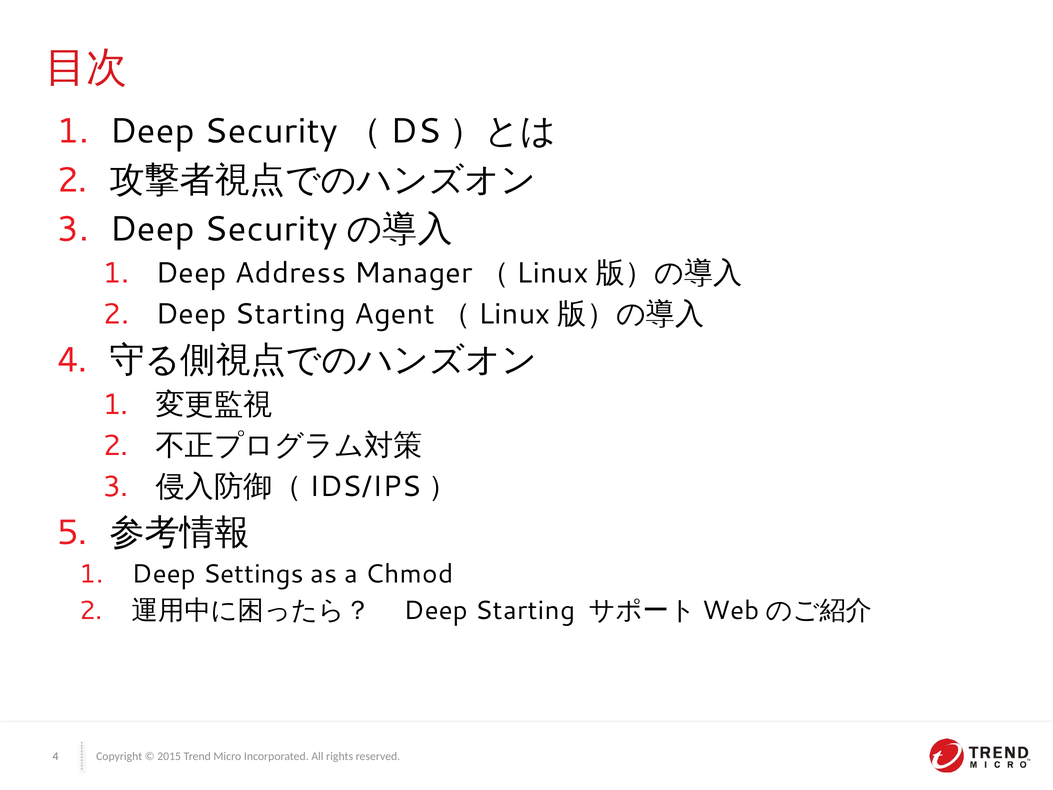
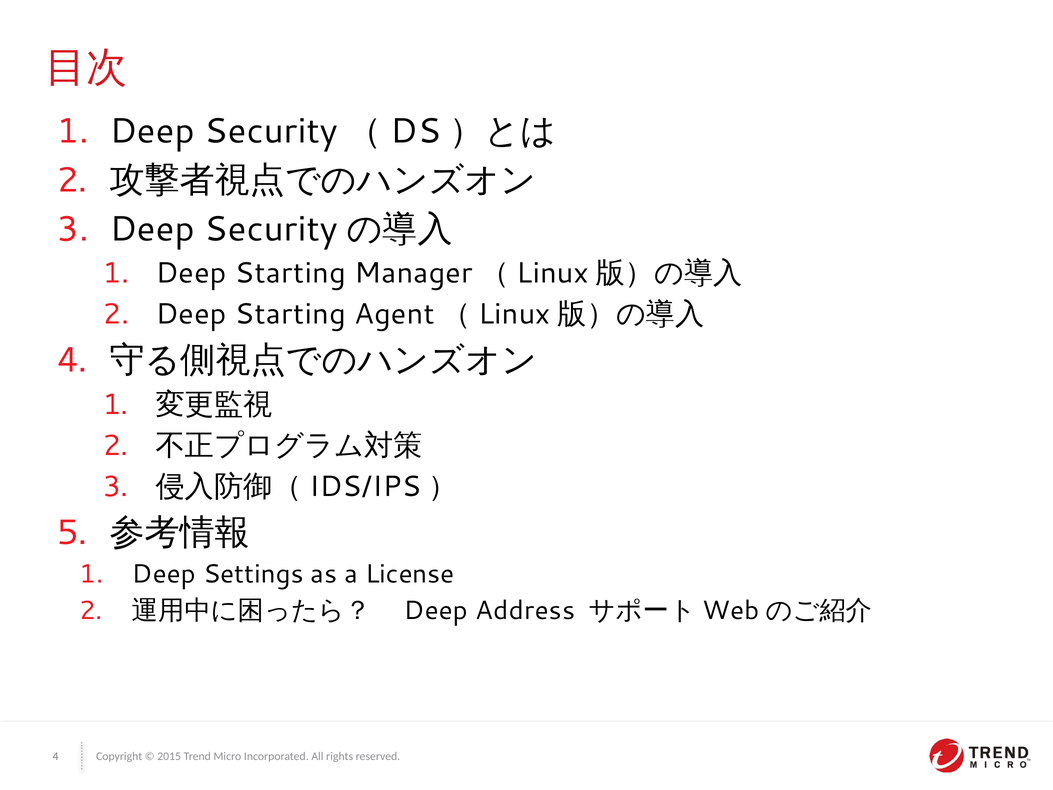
Address at (291, 273): Address -> Starting
Chmod: Chmod -> License
Starting at (525, 611): Starting -> Address
